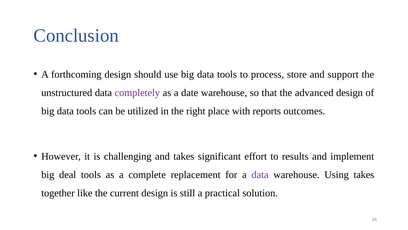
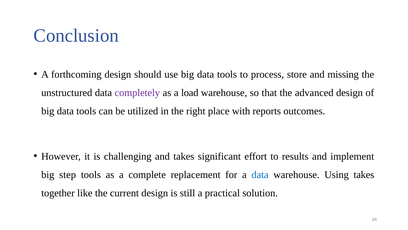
support: support -> missing
date: date -> load
deal: deal -> step
data at (260, 174) colour: purple -> blue
